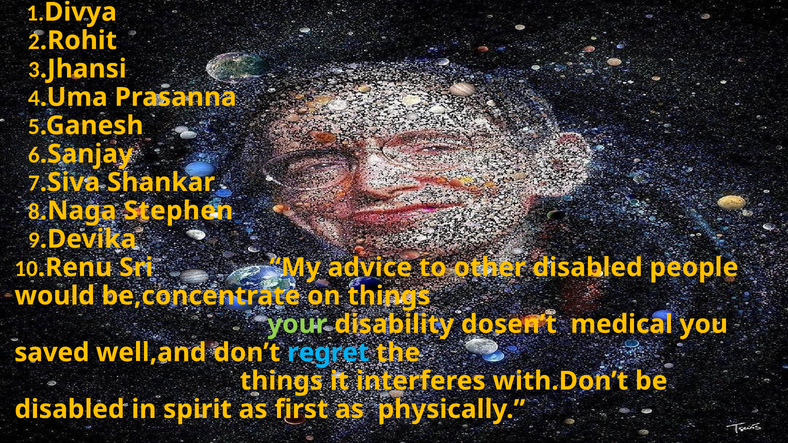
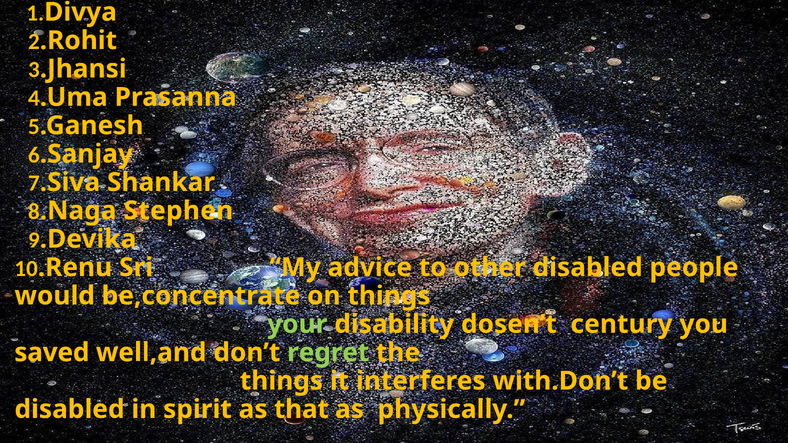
medical: medical -> century
regret colour: light blue -> light green
first: first -> that
